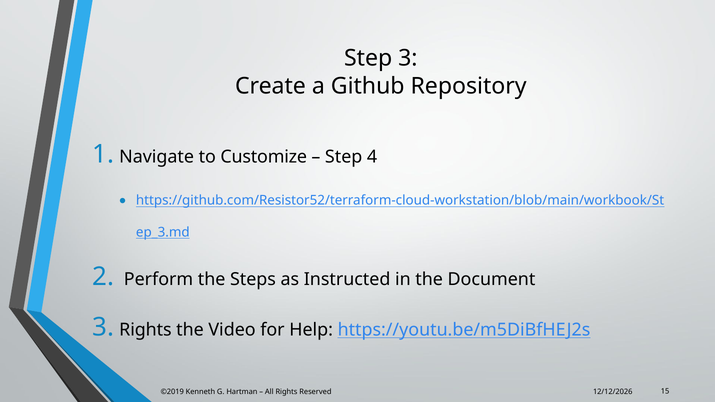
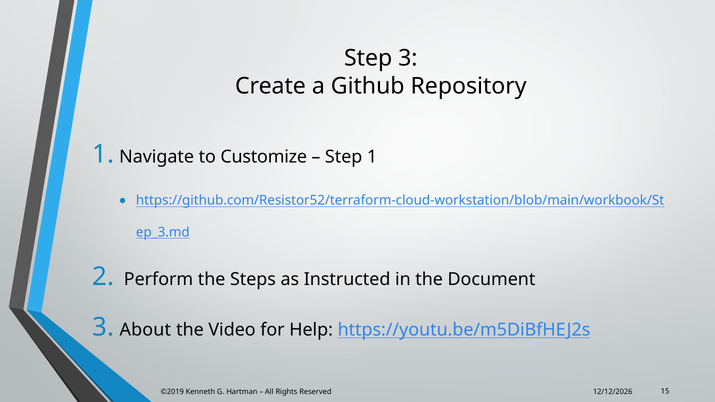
Step 4: 4 -> 1
3 Rights: Rights -> About
